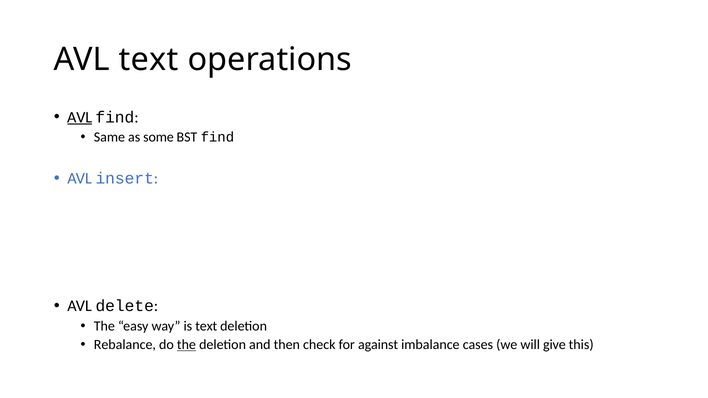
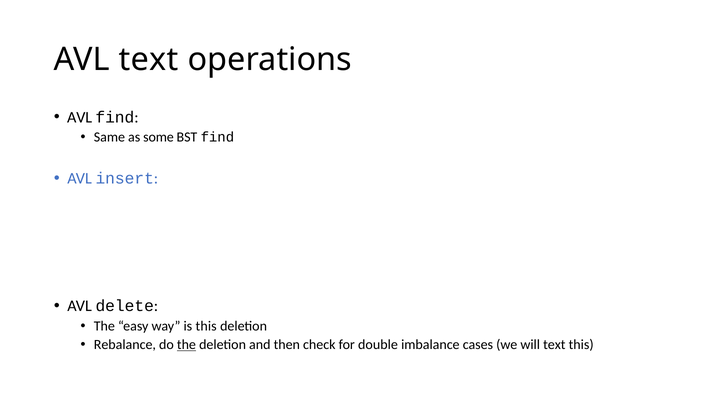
AVL at (80, 117) underline: present -> none
is text: text -> this
against: against -> double
will give: give -> text
